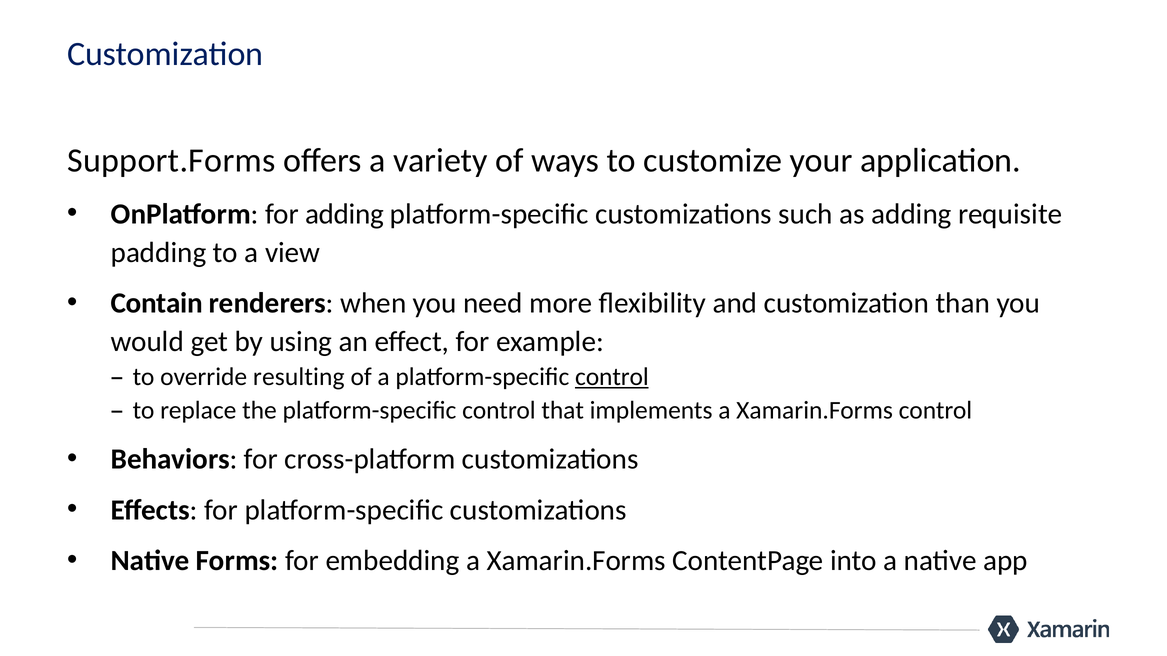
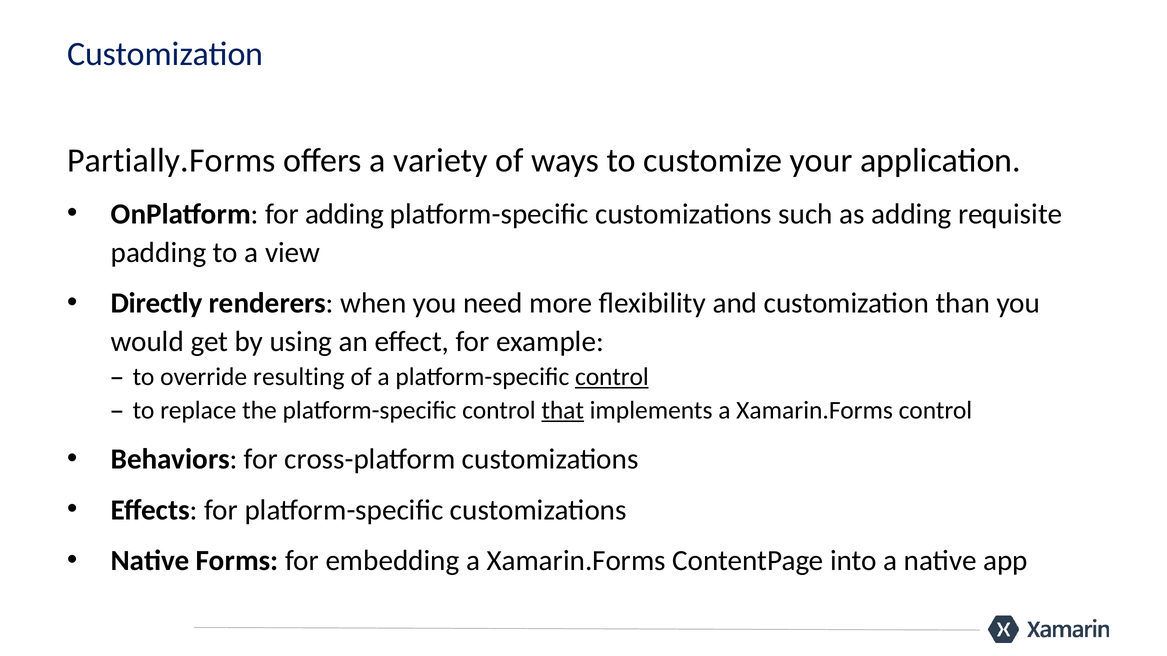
Support.Forms: Support.Forms -> Partially.Forms
Contain: Contain -> Directly
that underline: none -> present
